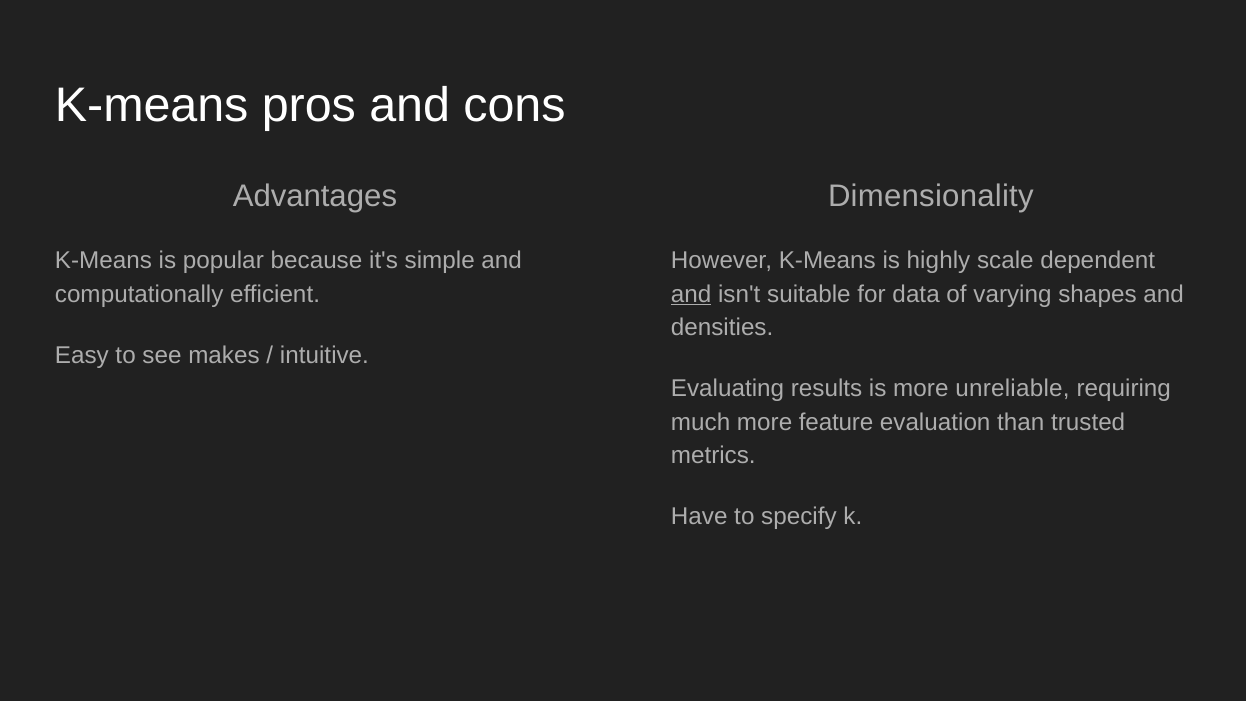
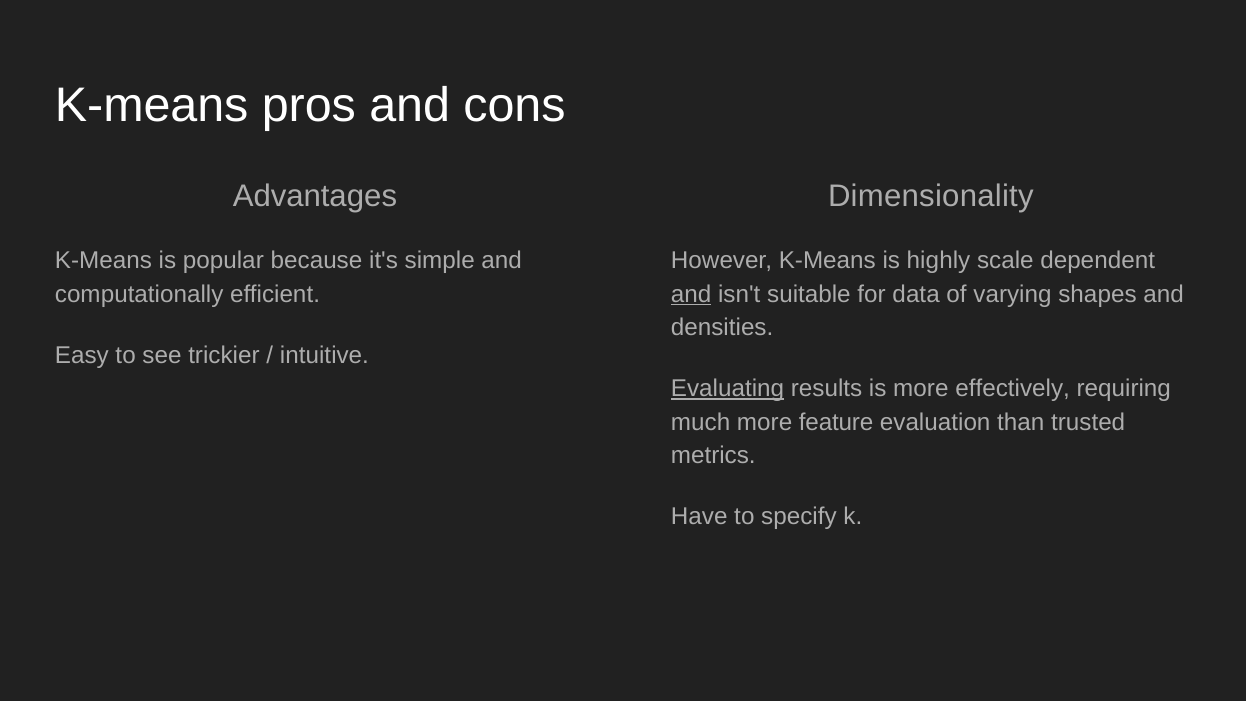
makes: makes -> trickier
Evaluating underline: none -> present
unreliable: unreliable -> effectively
